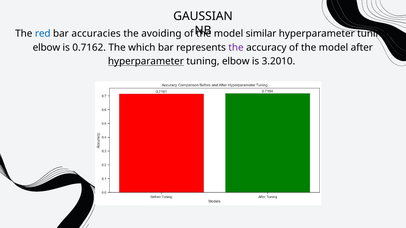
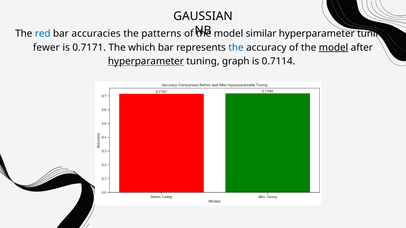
avoiding: avoiding -> patterns
elbow at (46, 48): elbow -> fewer
0.7162: 0.7162 -> 0.7171
the at (236, 48) colour: purple -> blue
model at (333, 48) underline: none -> present
elbow at (236, 61): elbow -> graph
3.2010: 3.2010 -> 0.7114
